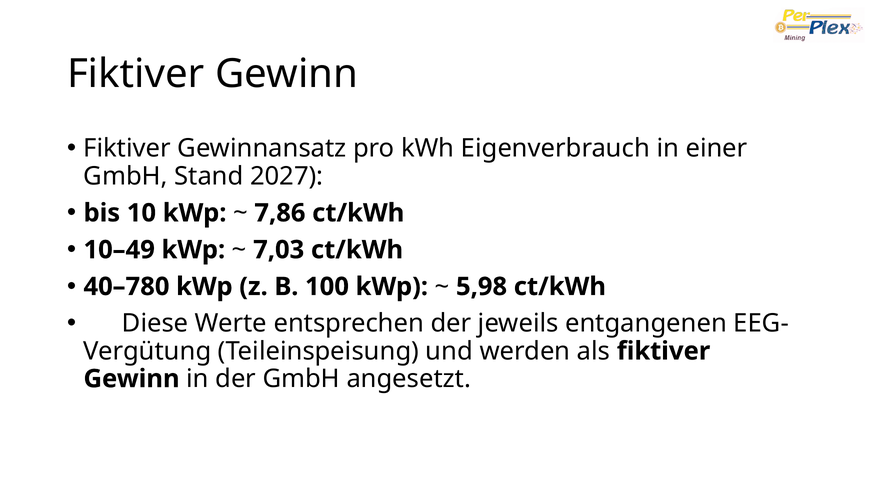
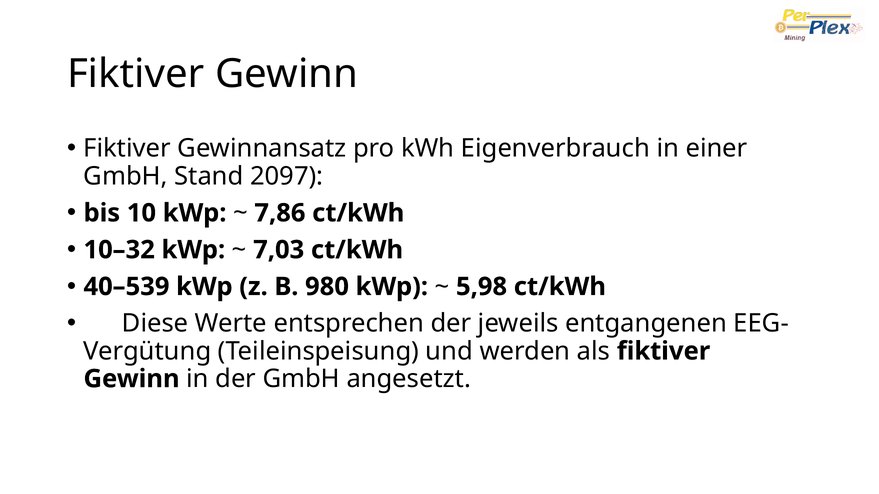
2027: 2027 -> 2097
10–49: 10–49 -> 10–32
40–780: 40–780 -> 40–539
100: 100 -> 980
